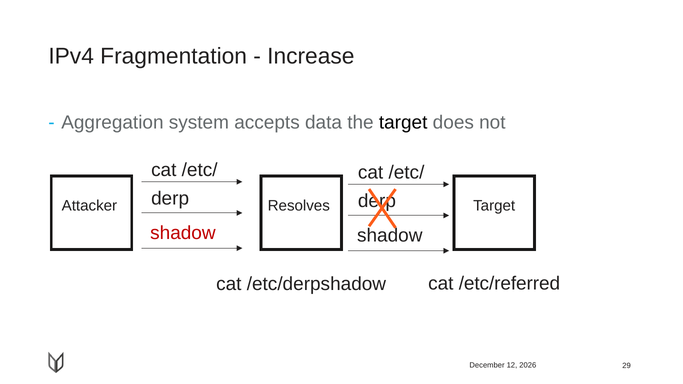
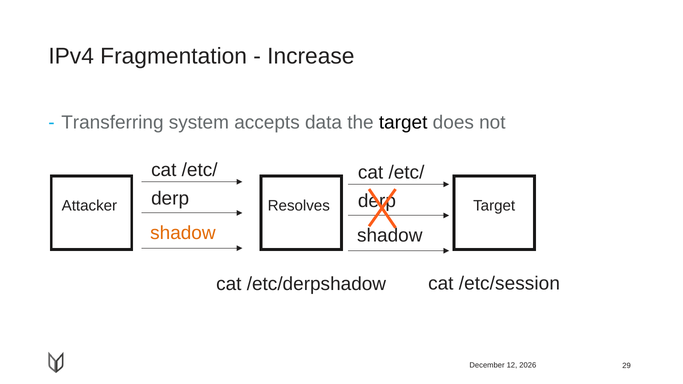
Aggregation: Aggregation -> Transferring
shadow at (183, 233) colour: red -> orange
/etc/referred: /etc/referred -> /etc/session
